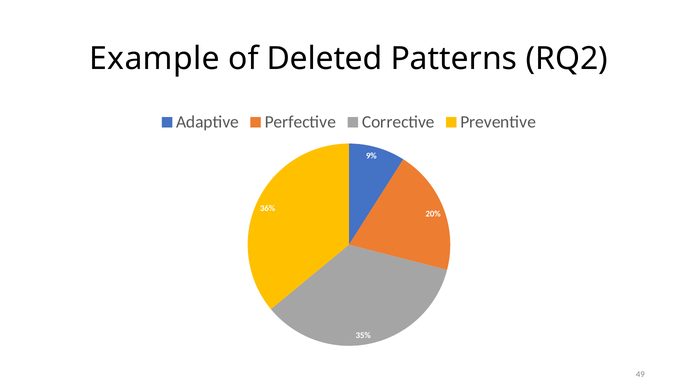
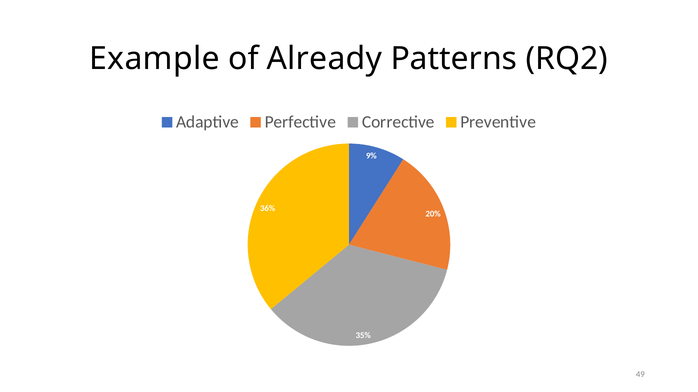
Deleted: Deleted -> Already
